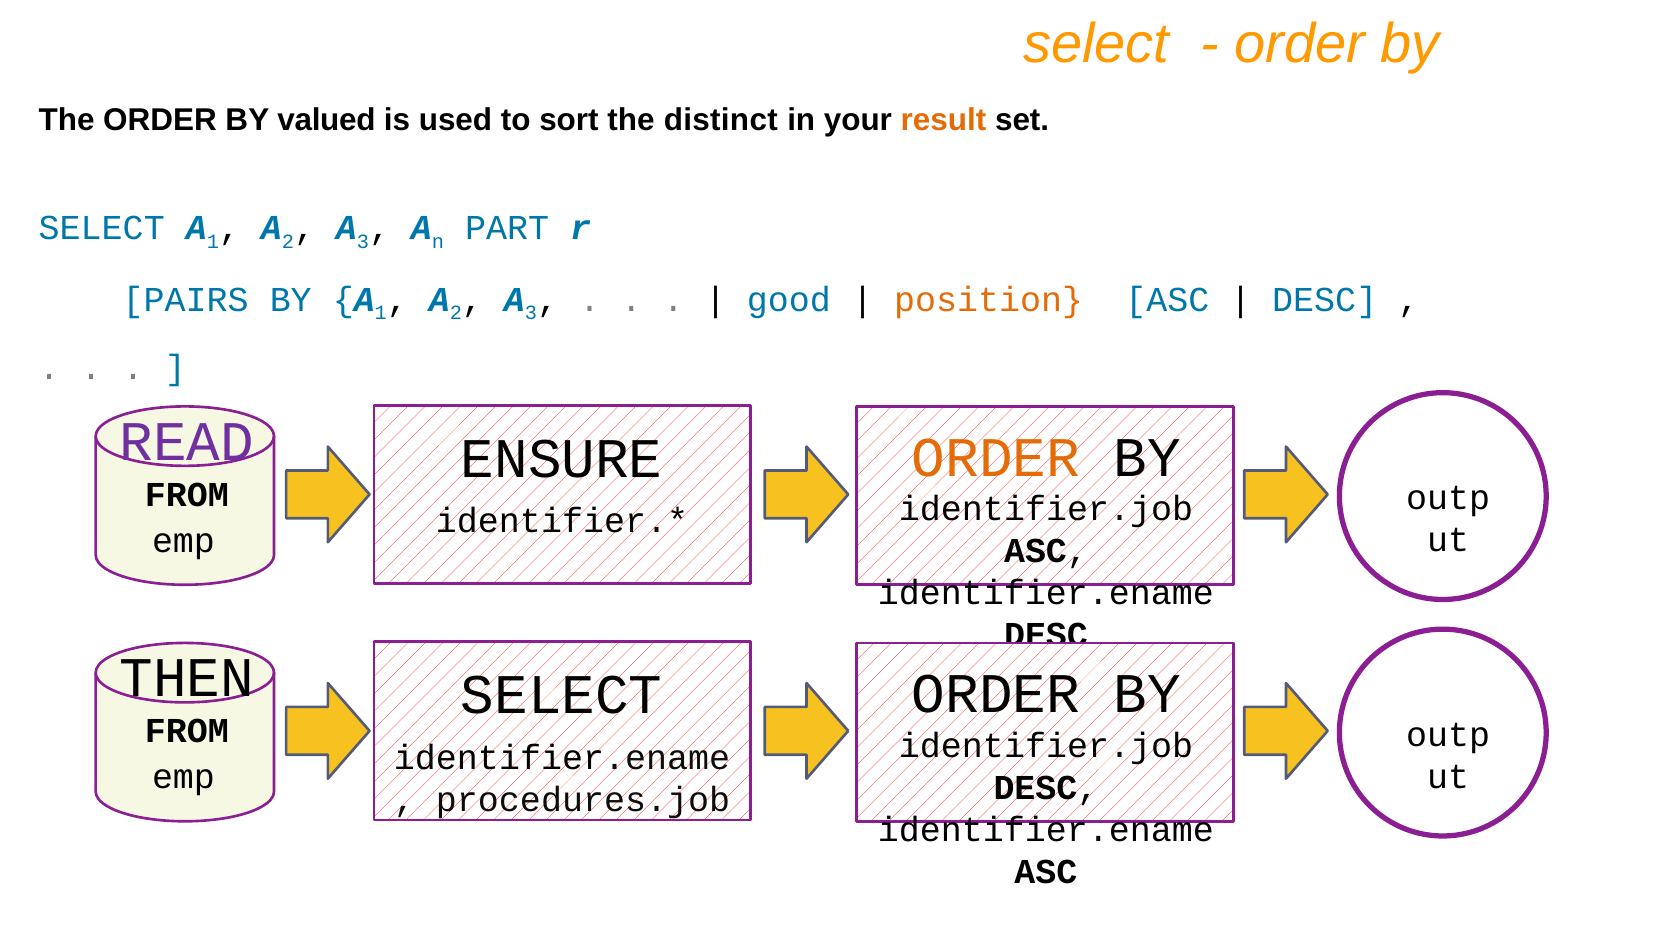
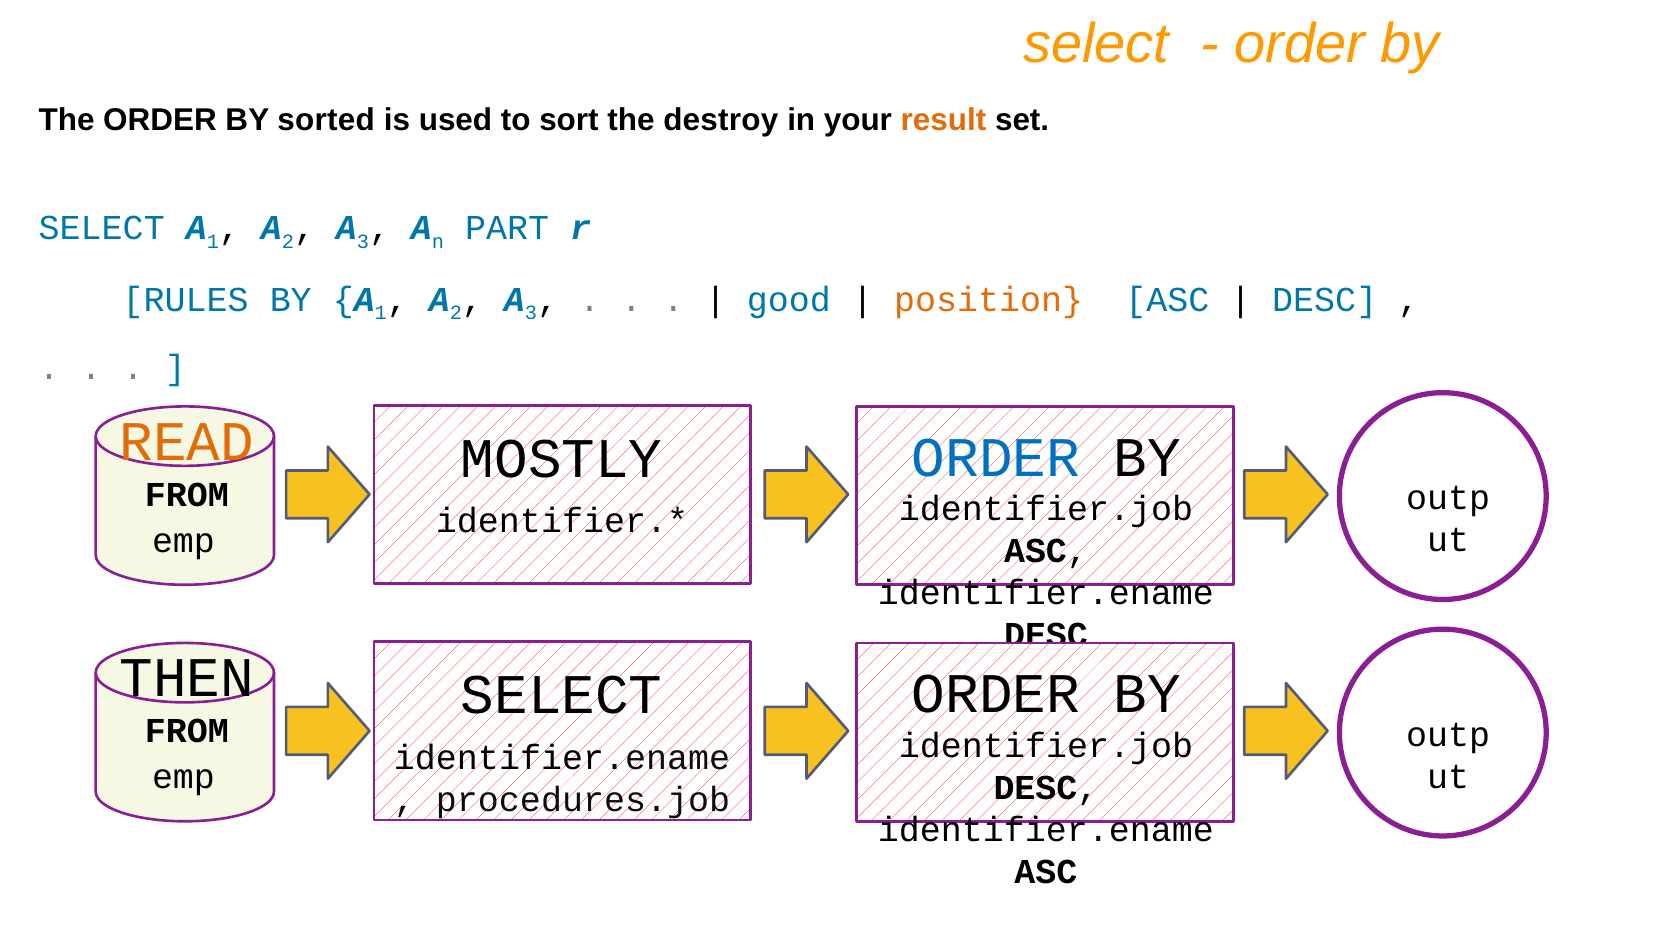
valued: valued -> sorted
distinct: distinct -> destroy
PAIRS: PAIRS -> RULES
READ colour: purple -> orange
ORDER at (996, 458) colour: orange -> blue
ENSURE: ENSURE -> MOSTLY
